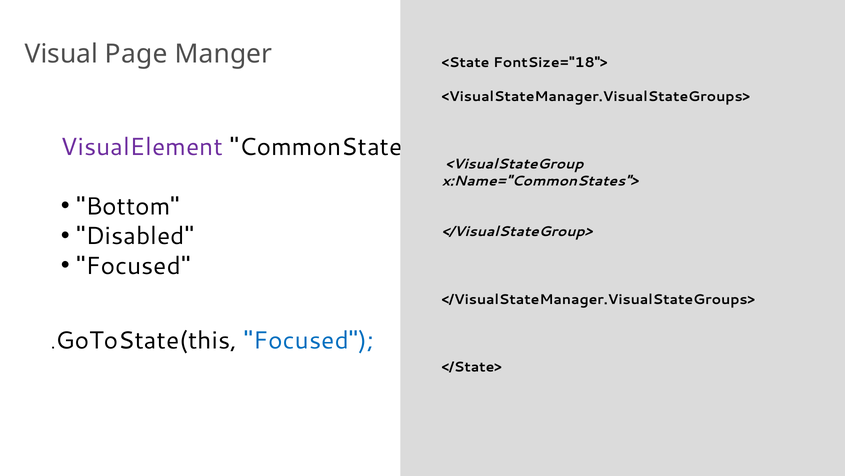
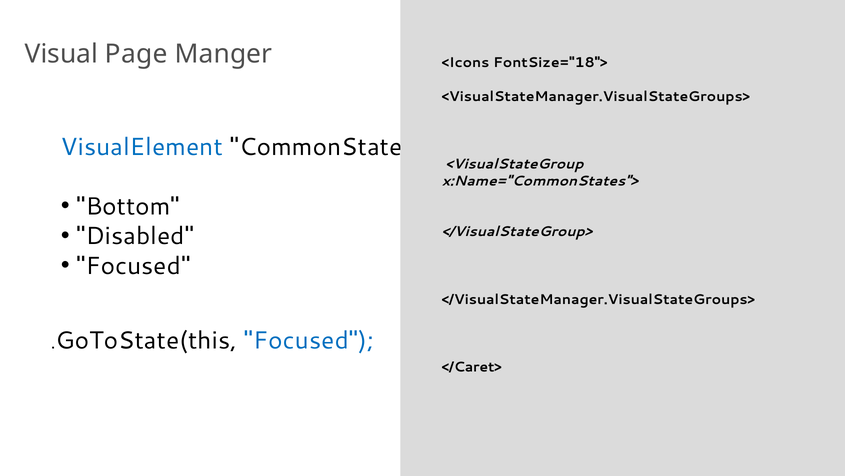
<State: <State -> <Icons
VisualElement colour: purple -> blue
</State>: </State> -> </Caret>
